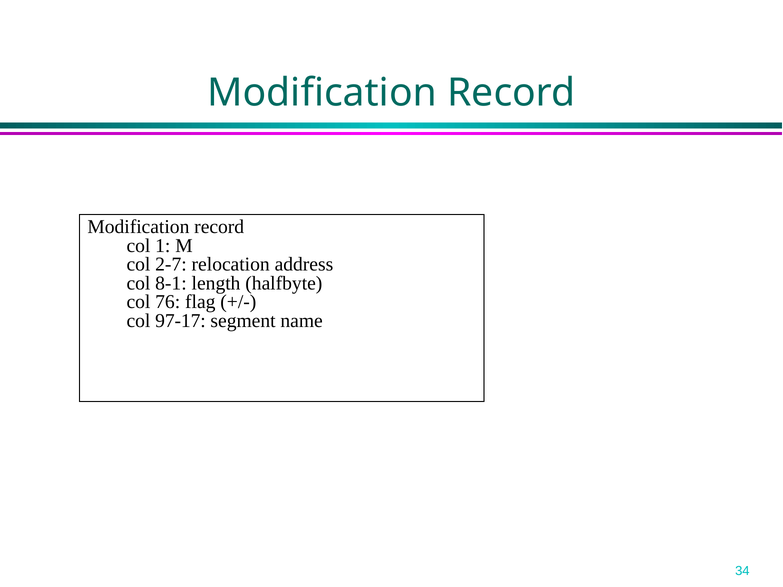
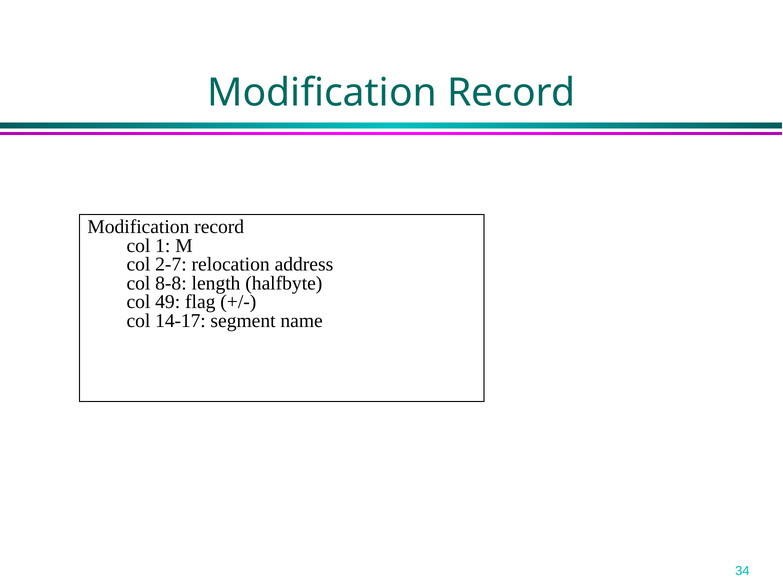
8-1: 8-1 -> 8-8
76: 76 -> 49
97-17: 97-17 -> 14-17
